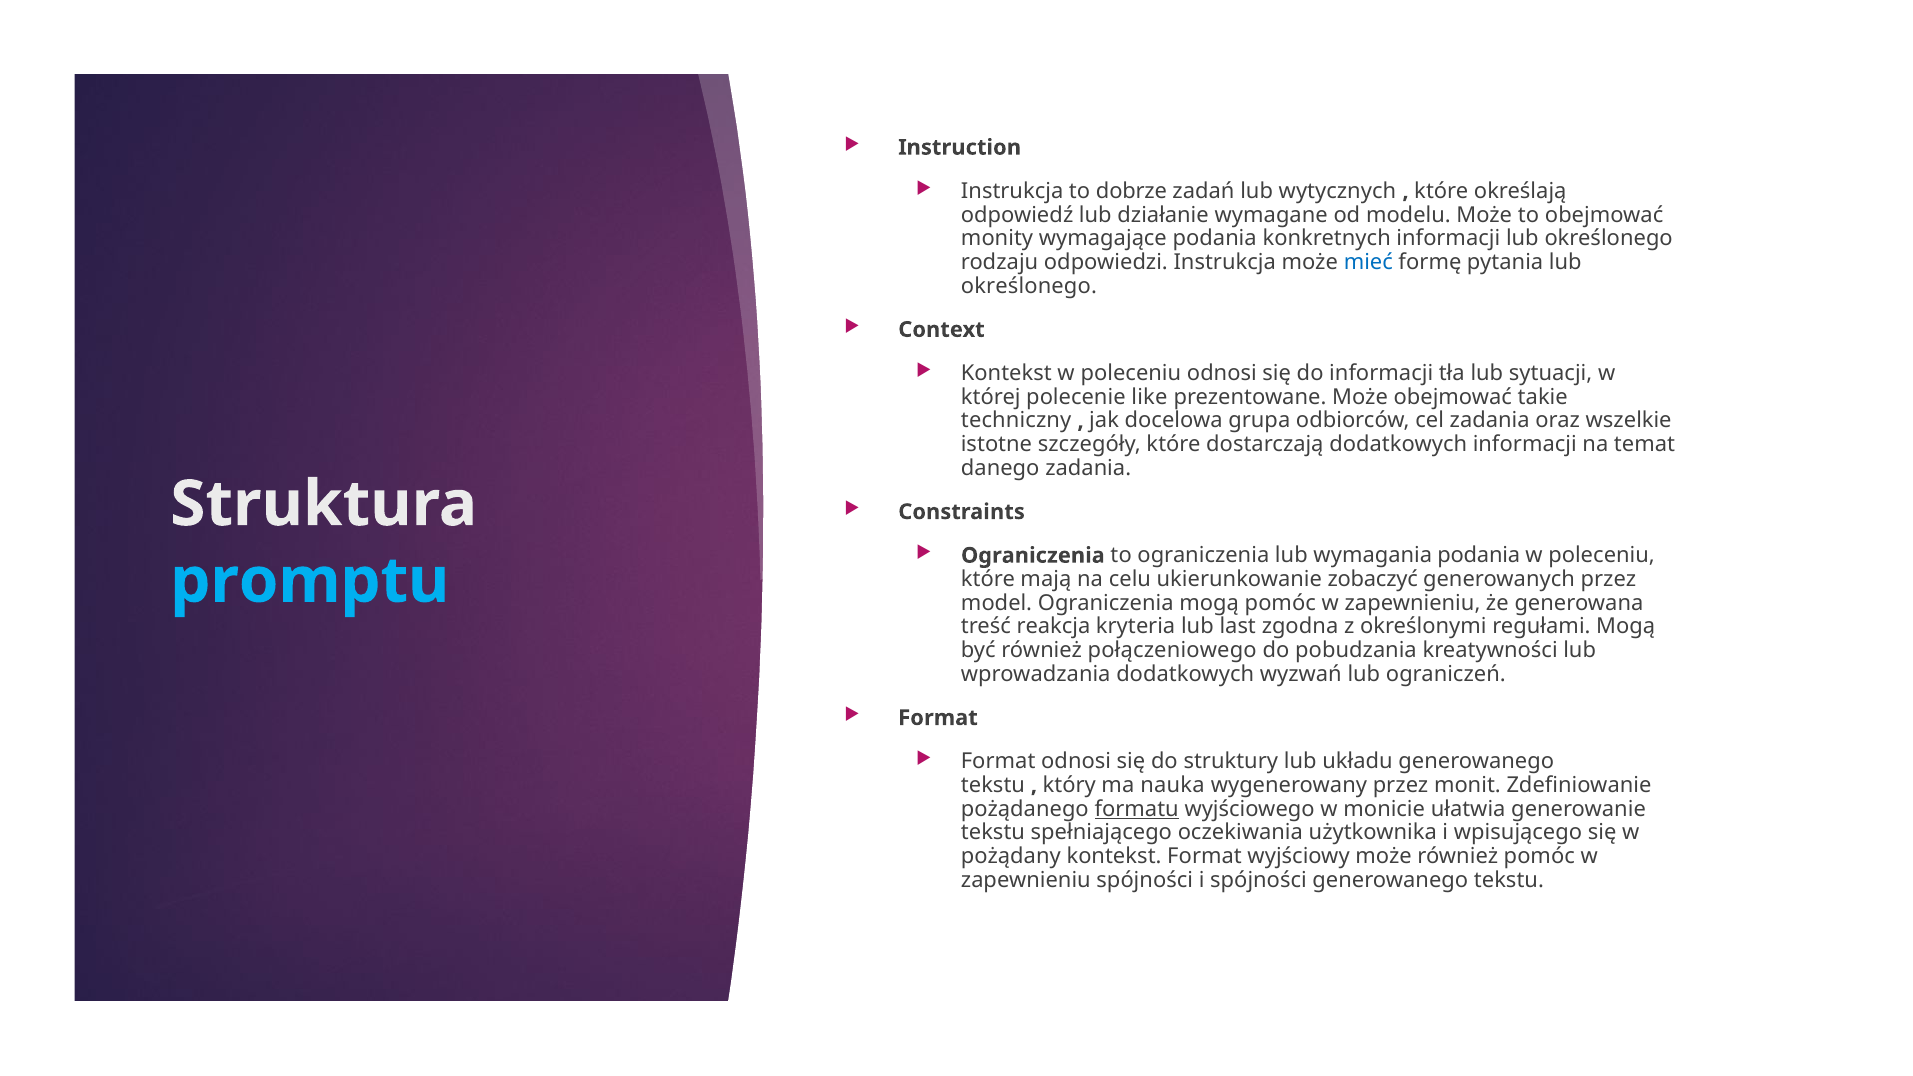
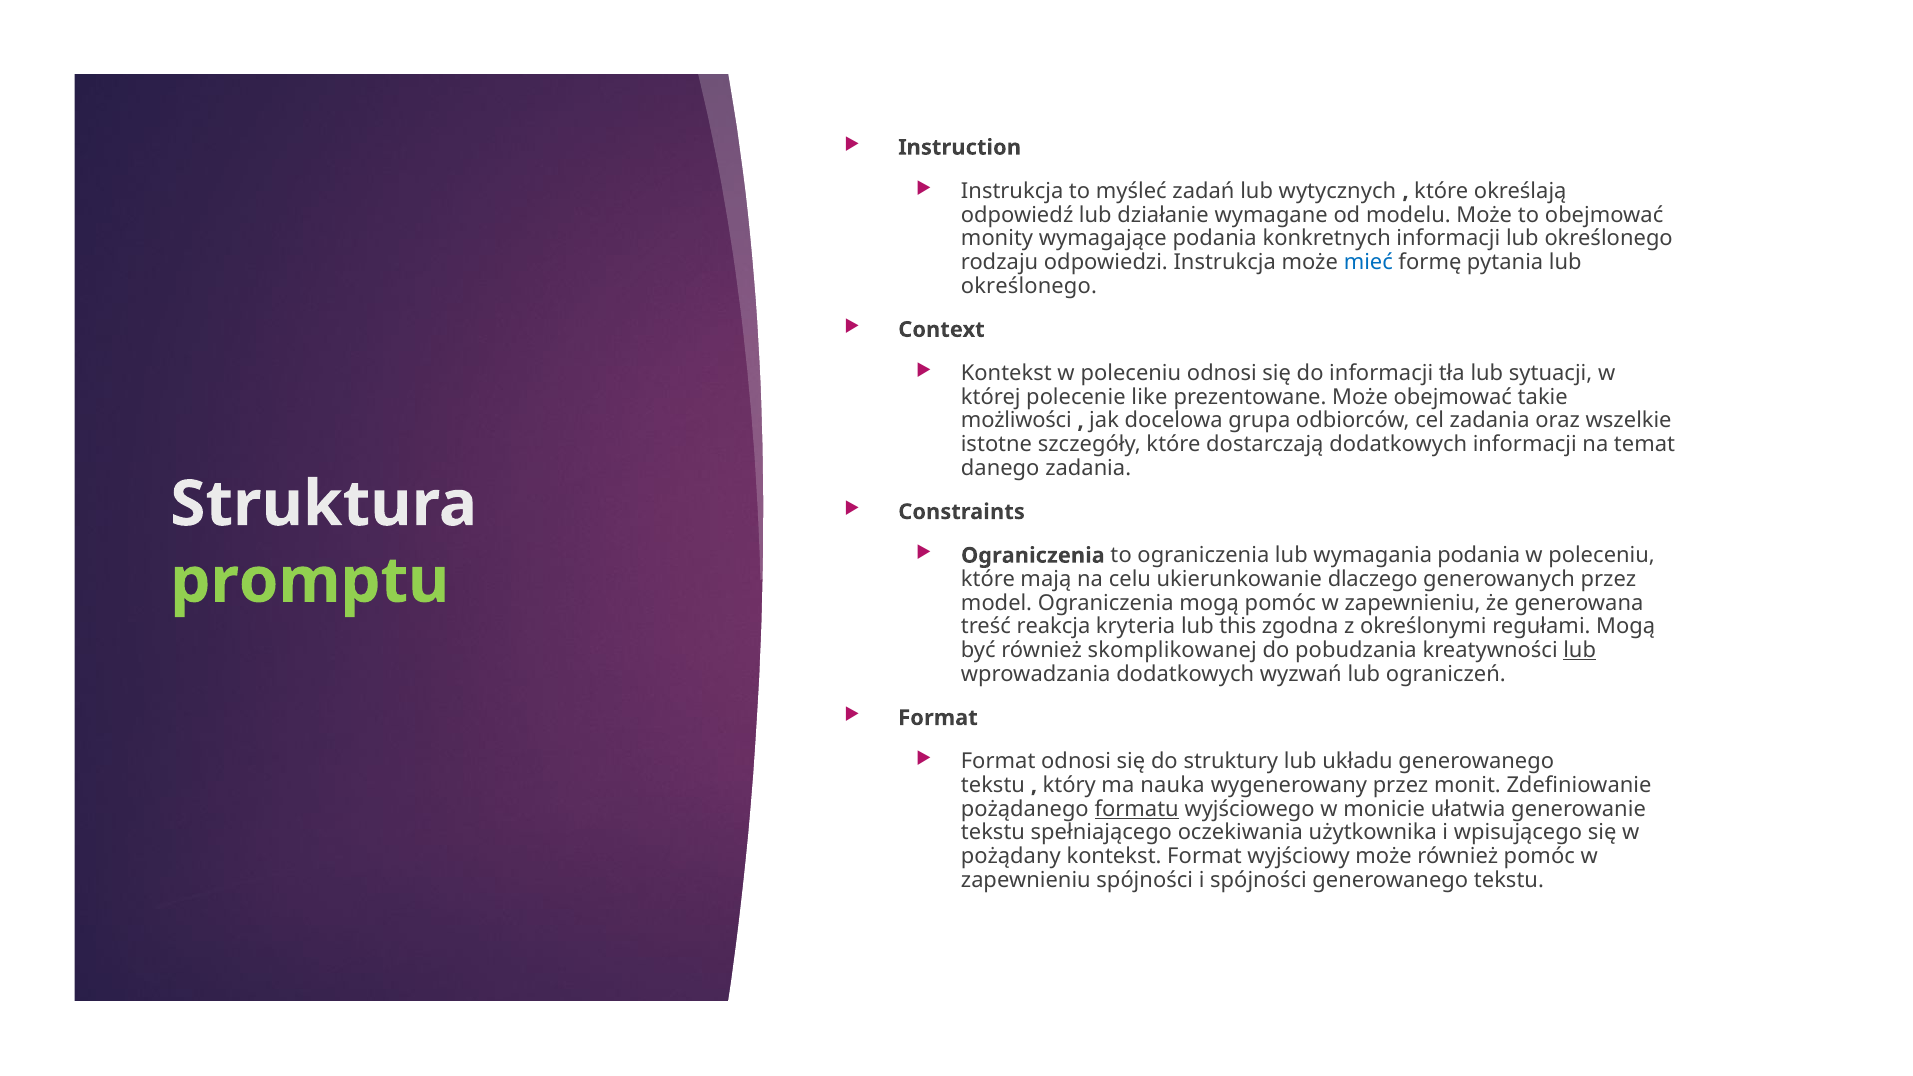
dobrze: dobrze -> myśleć
techniczny: techniczny -> możliwości
promptu colour: light blue -> light green
zobaczyć: zobaczyć -> dlaczego
last: last -> this
połączeniowego: połączeniowego -> skomplikowanej
lub at (1580, 650) underline: none -> present
